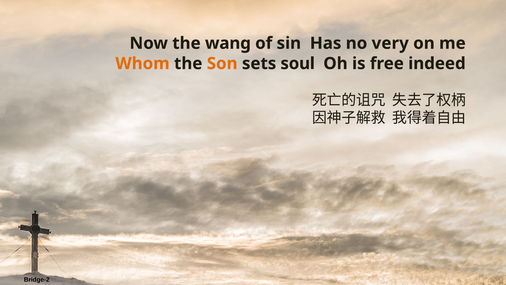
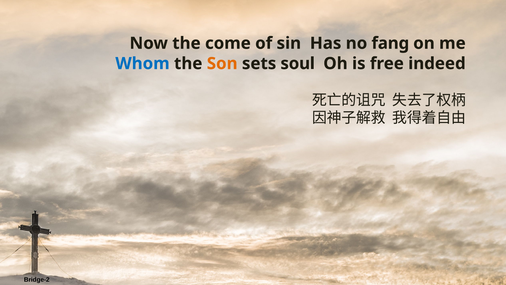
wang: wang -> come
very: very -> fang
Whom colour: orange -> blue
